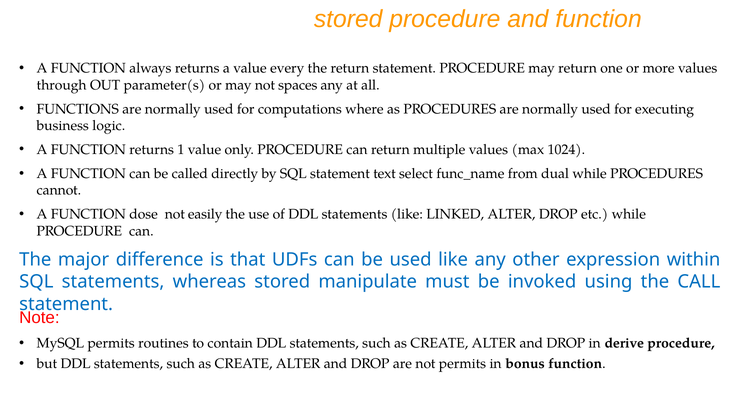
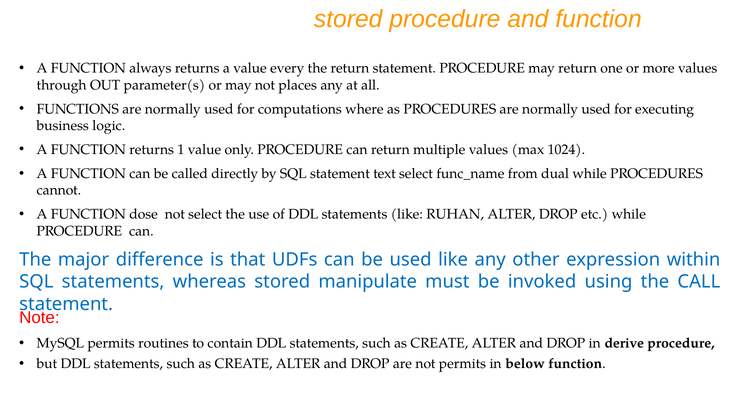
spaces: spaces -> places
not easily: easily -> select
LINKED: LINKED -> RUHAN
bonus: bonus -> below
